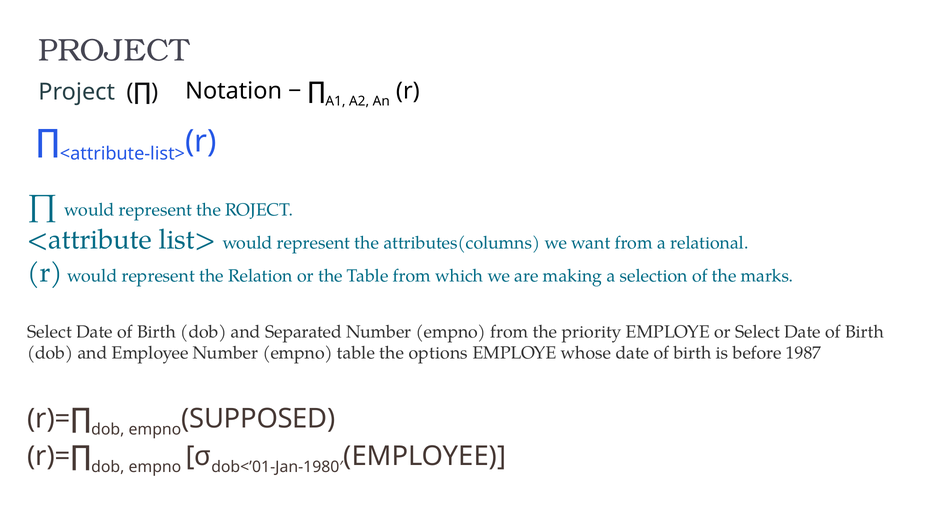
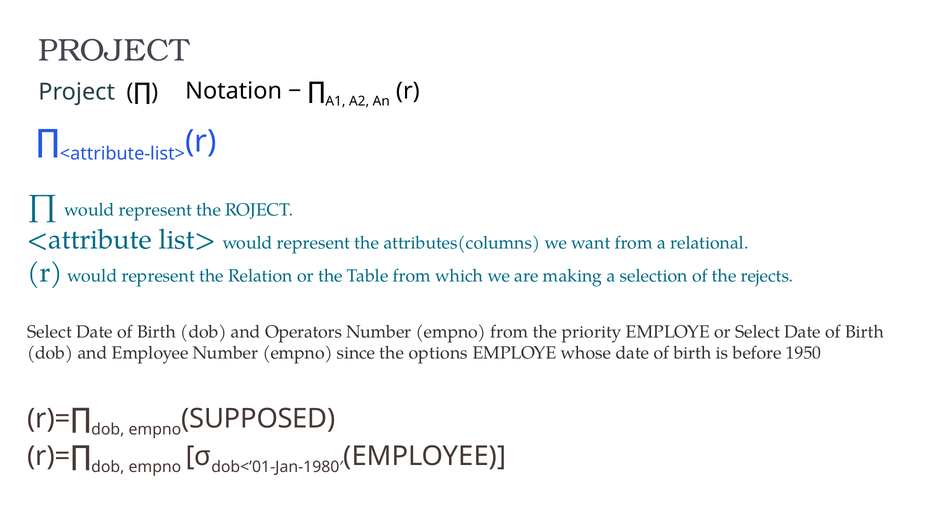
marks: marks -> rejects
Separated: Separated -> Operators
empno table: table -> since
1987: 1987 -> 1950
